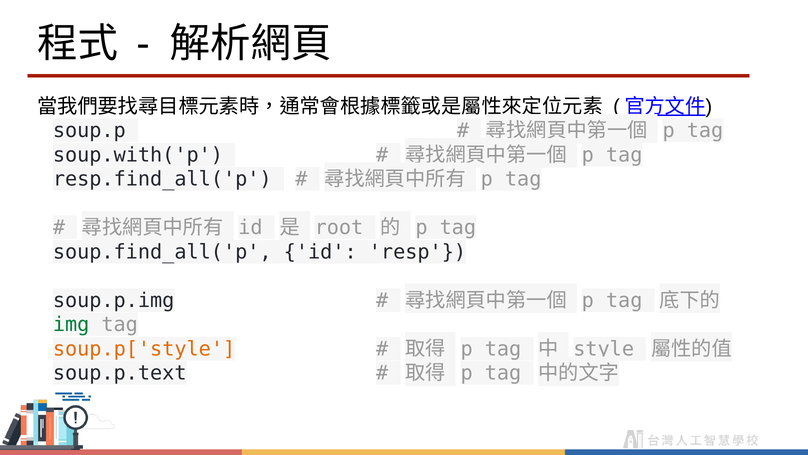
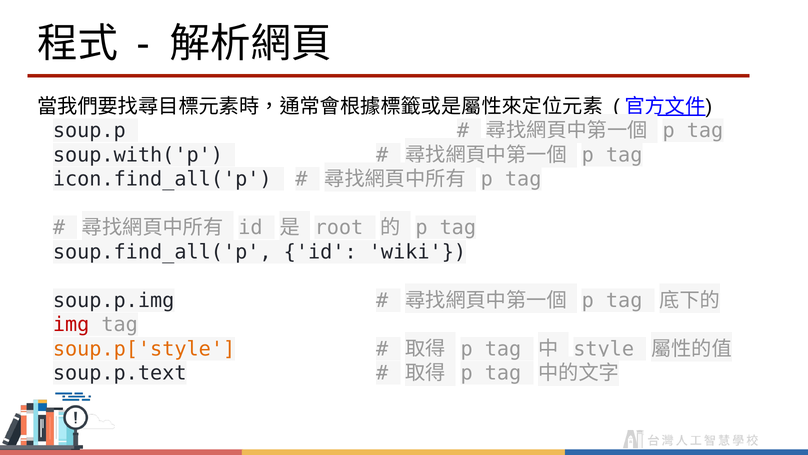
resp.find_all('p: resp.find_all('p -> icon.find_all('p
resp: resp -> wiki
img colour: green -> red
